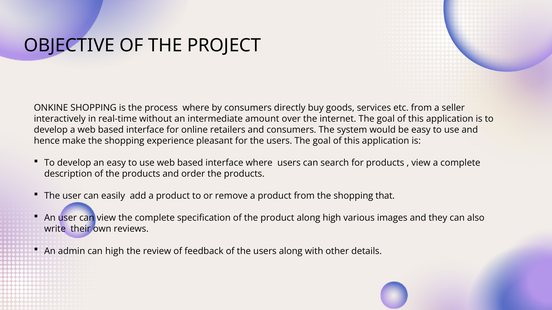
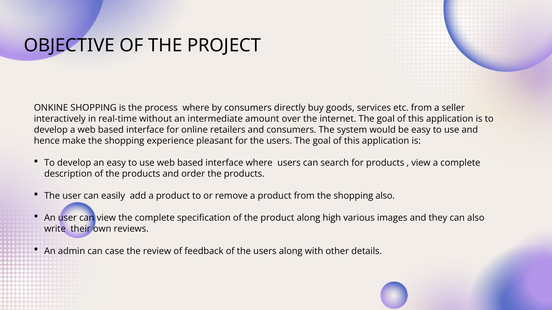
shopping that: that -> also
can high: high -> case
